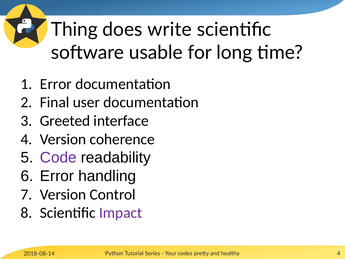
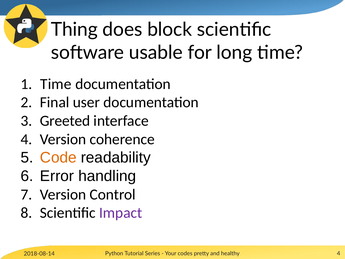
write: write -> block
Error at (56, 84): Error -> Time
Code colour: purple -> orange
